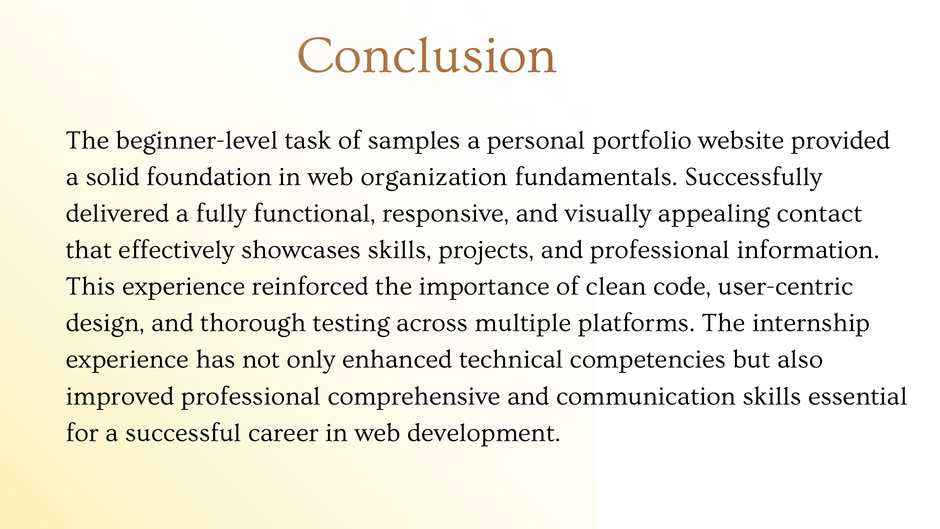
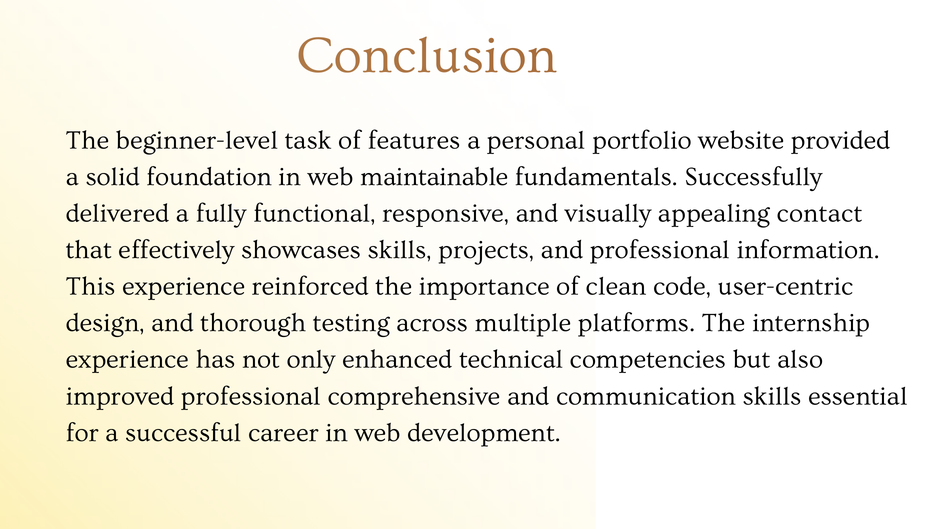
samples: samples -> features
organization: organization -> maintainable
